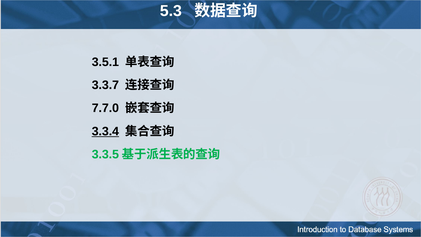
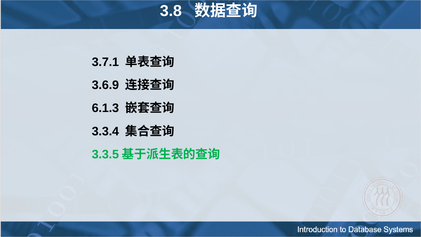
5.3: 5.3 -> 3.8
3.5.1: 3.5.1 -> 3.7.1
3.3.7: 3.3.7 -> 3.6.9
7.7.0: 7.7.0 -> 6.1.3
3.3.4 underline: present -> none
